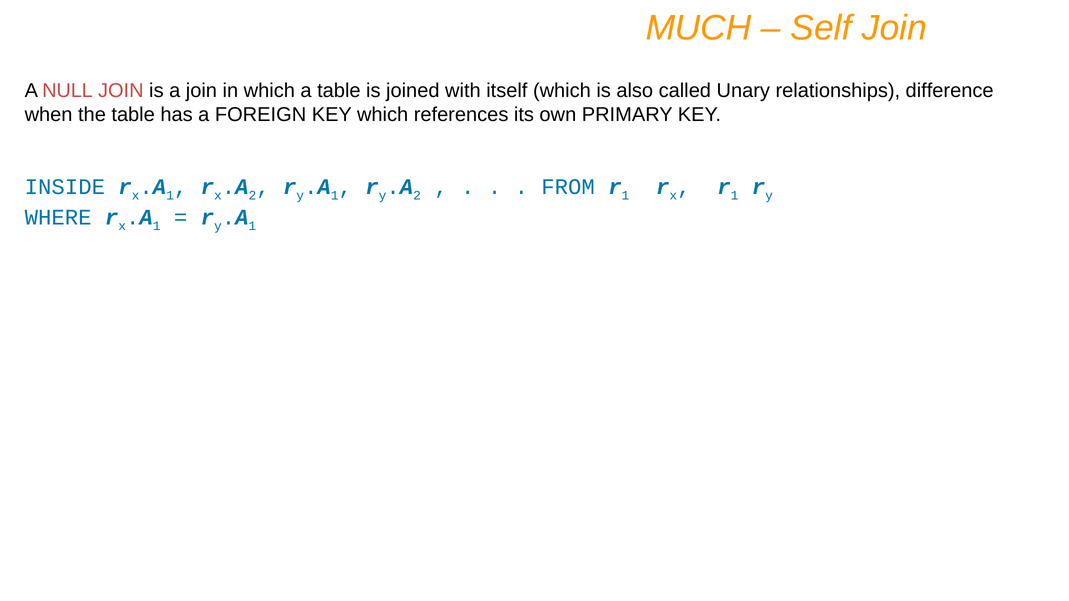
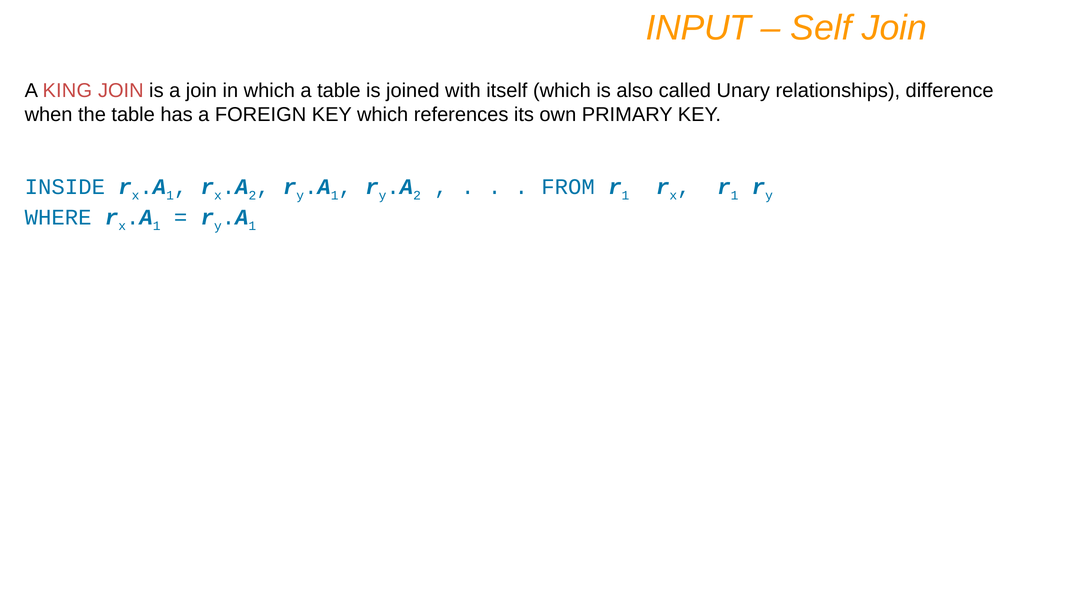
MUCH: MUCH -> INPUT
NULL: NULL -> KING
